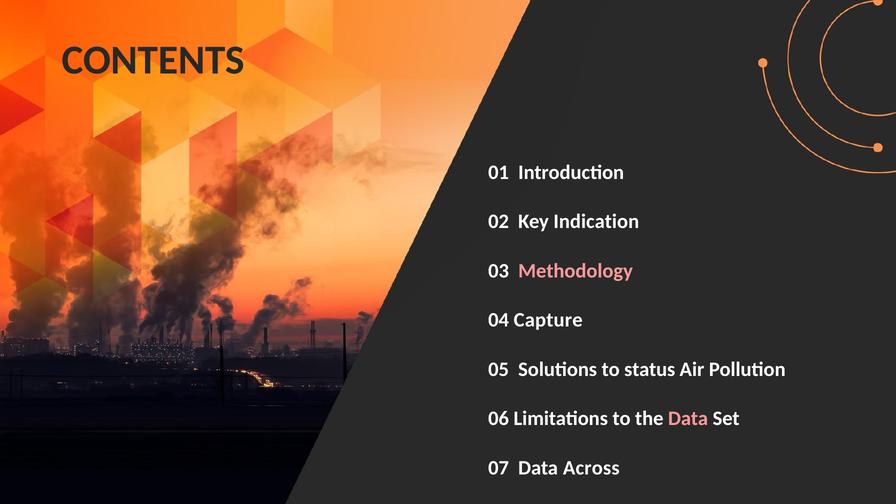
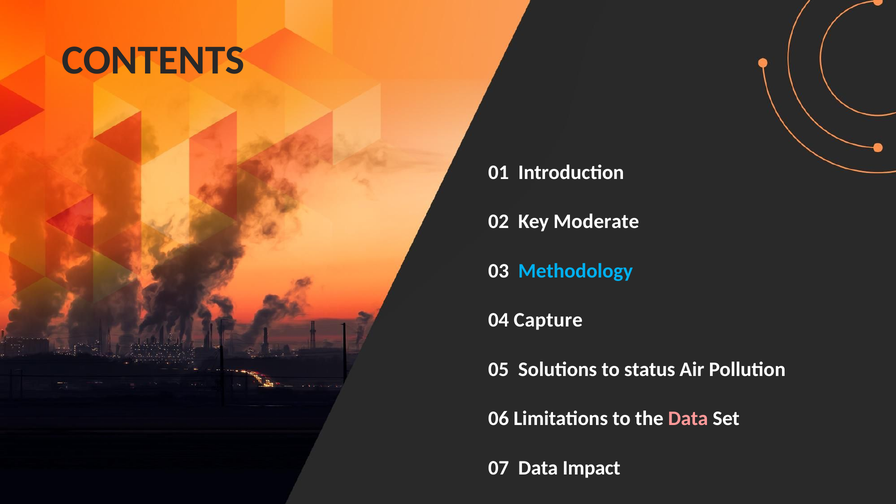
Indication: Indication -> Moderate
Methodology colour: pink -> light blue
Across: Across -> Impact
